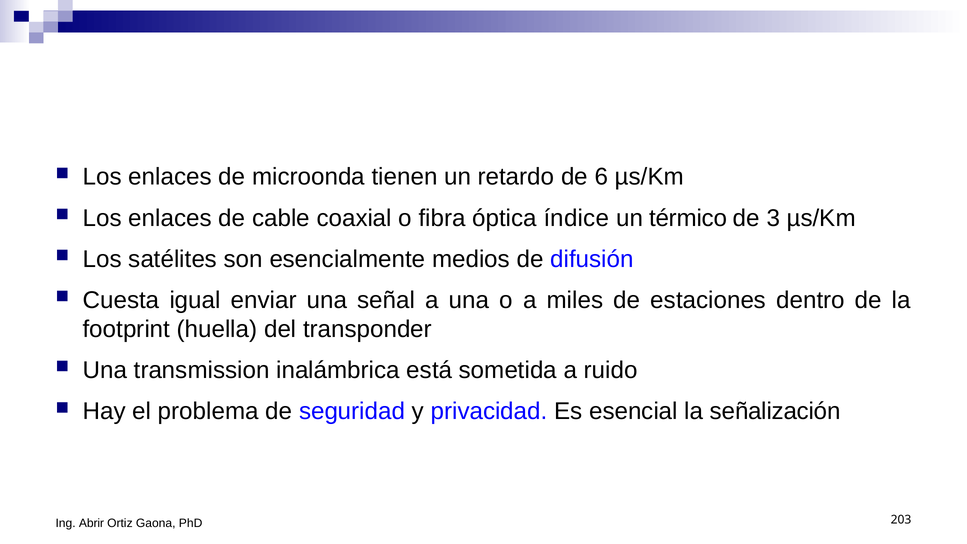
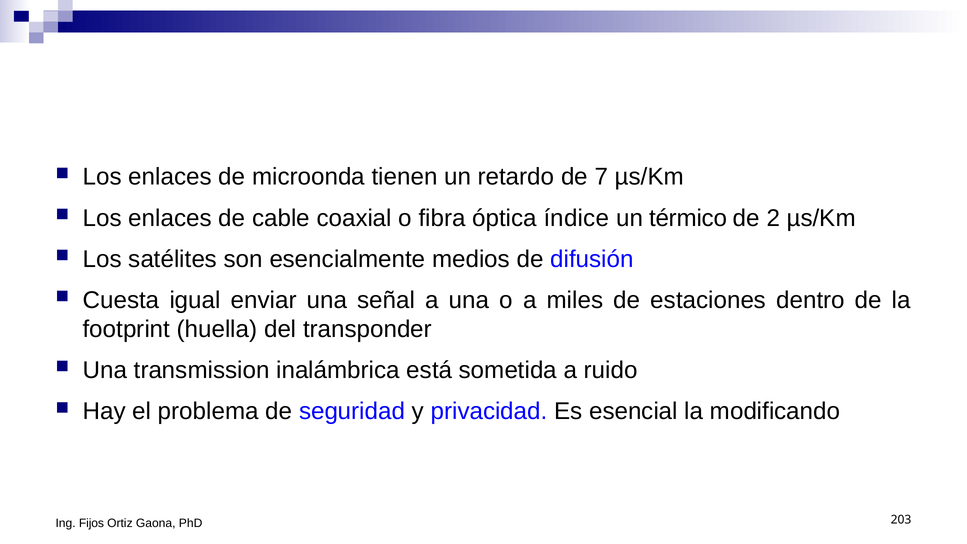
6: 6 -> 7
3: 3 -> 2
señalización: señalización -> modificando
Abrir: Abrir -> Fijos
